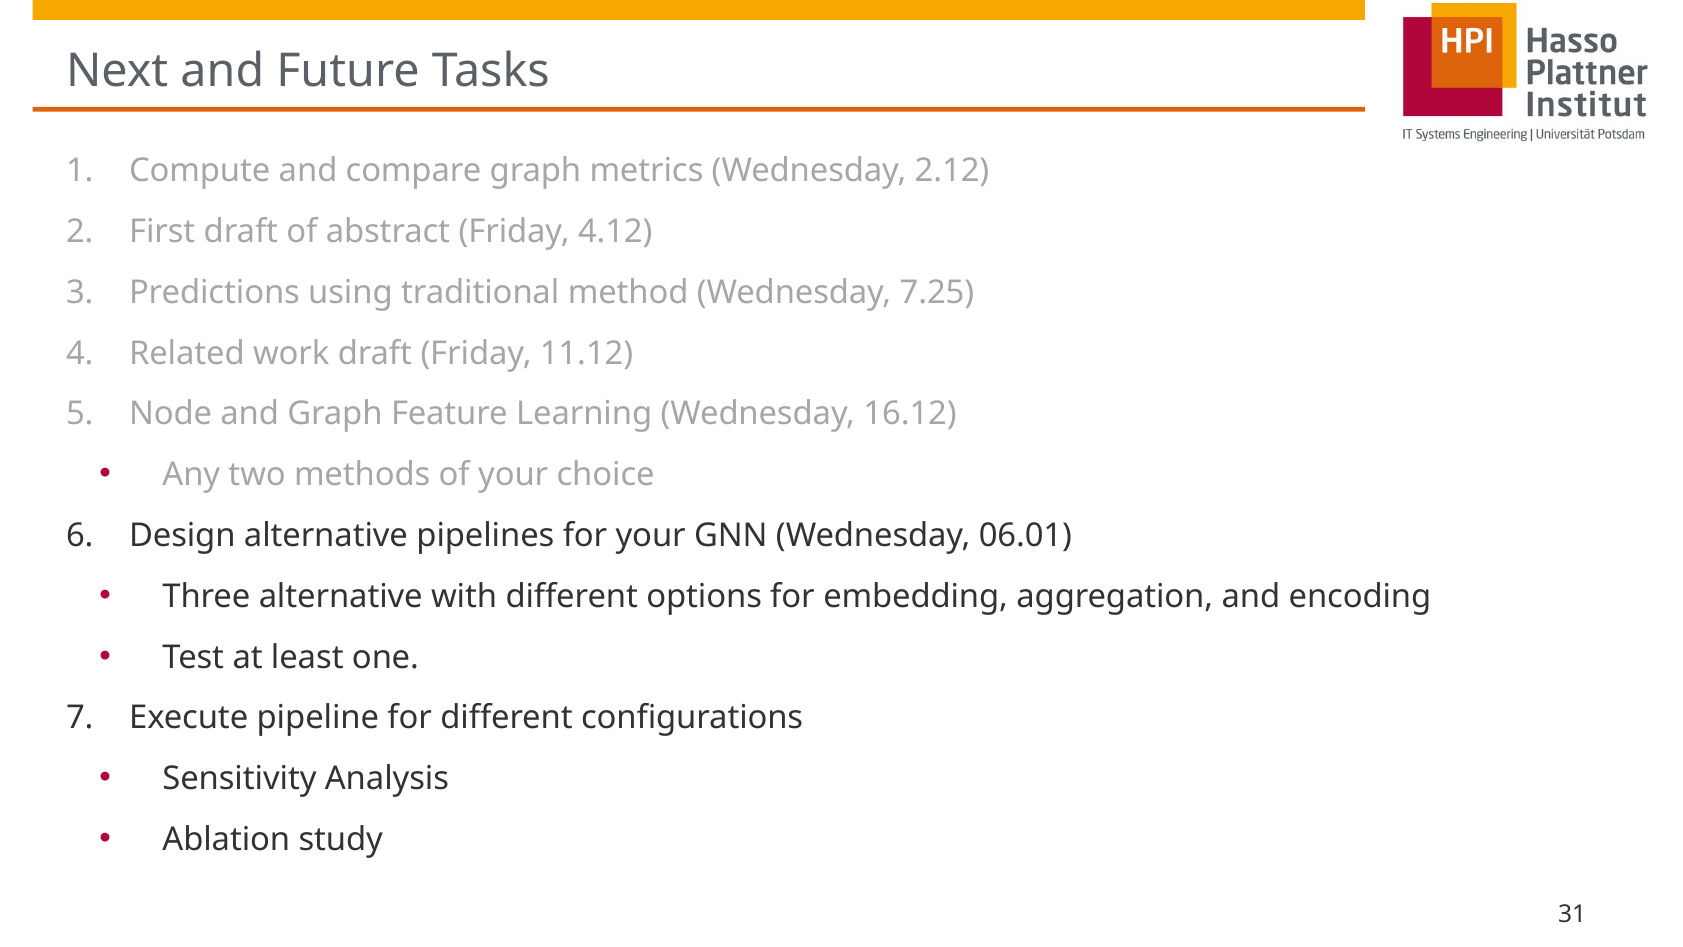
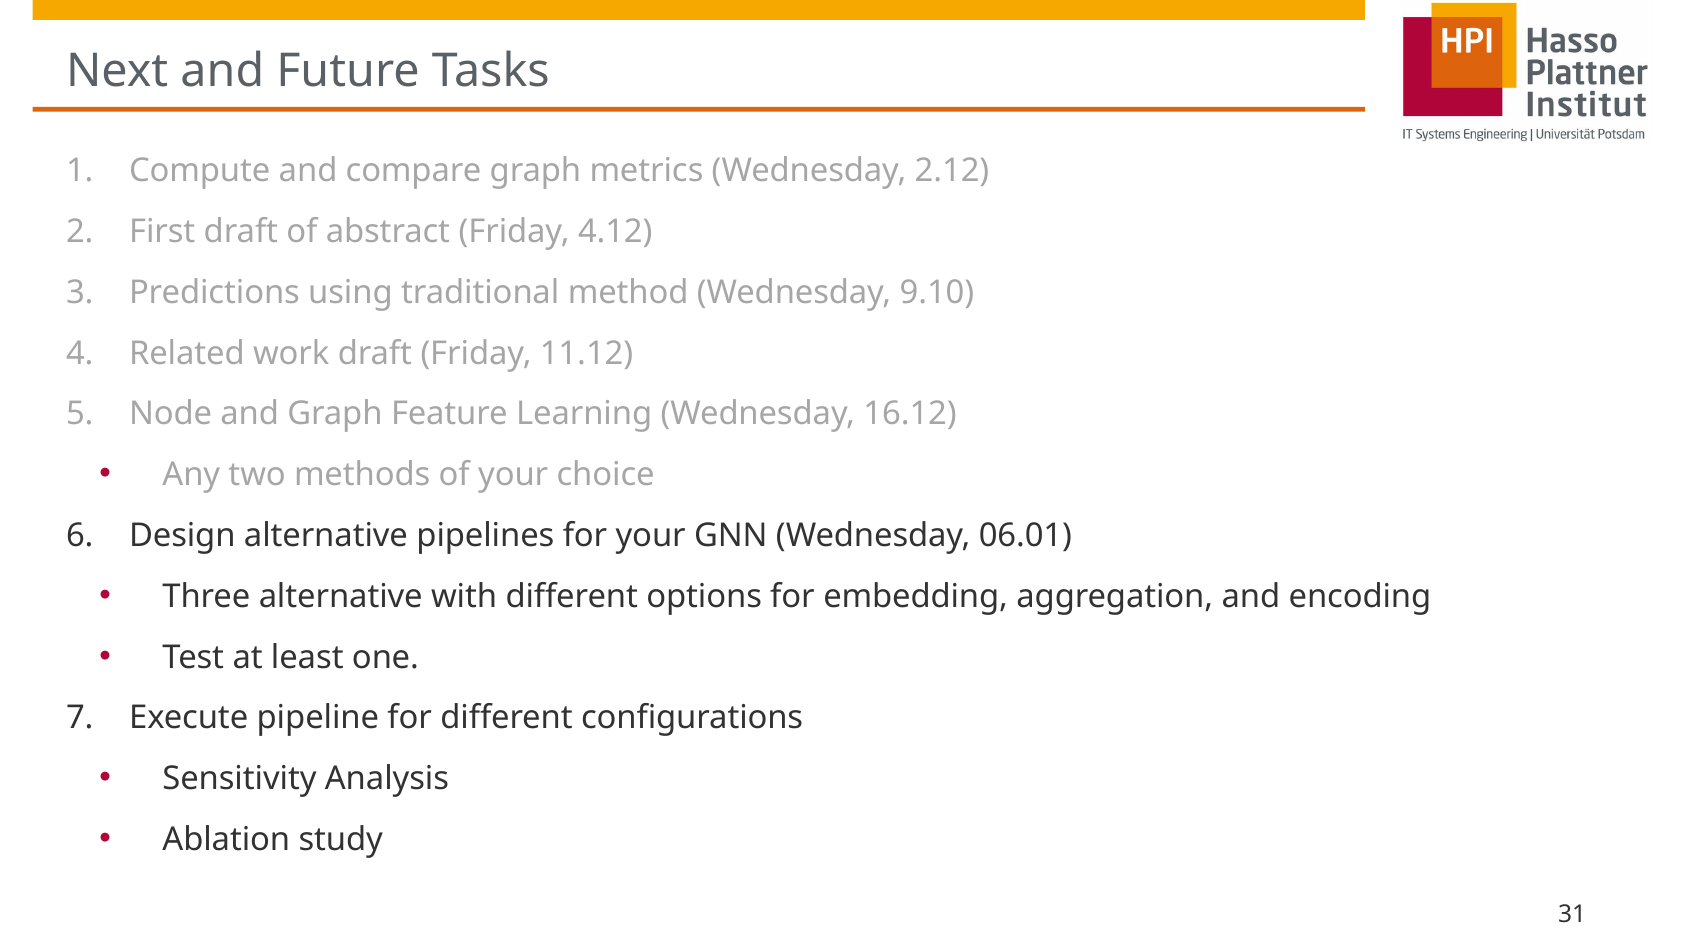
7.25: 7.25 -> 9.10
